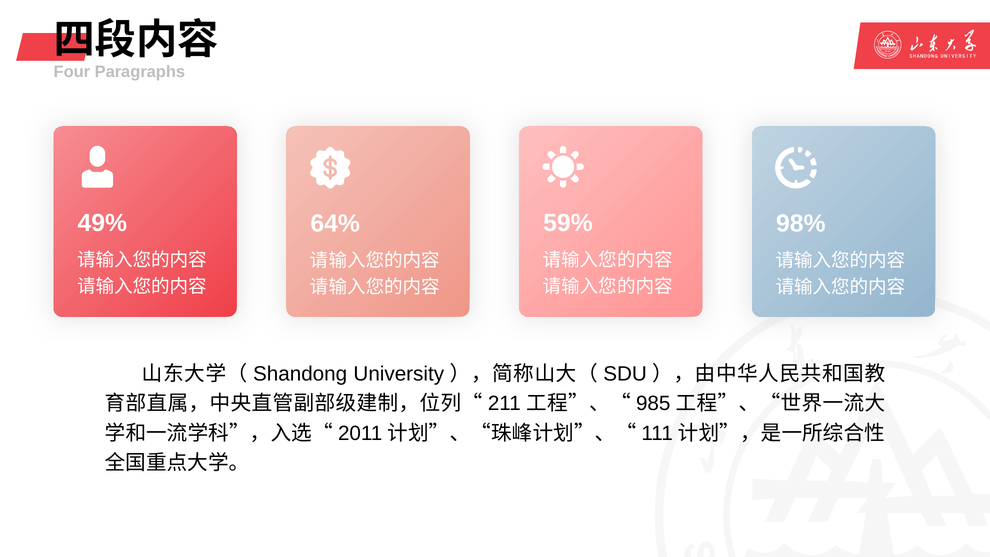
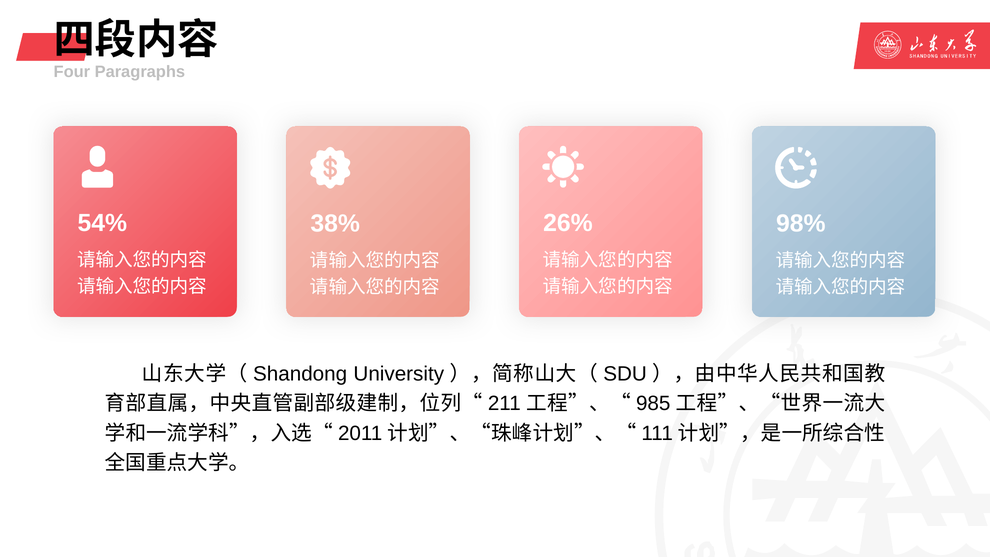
49%: 49% -> 54%
59%: 59% -> 26%
64%: 64% -> 38%
